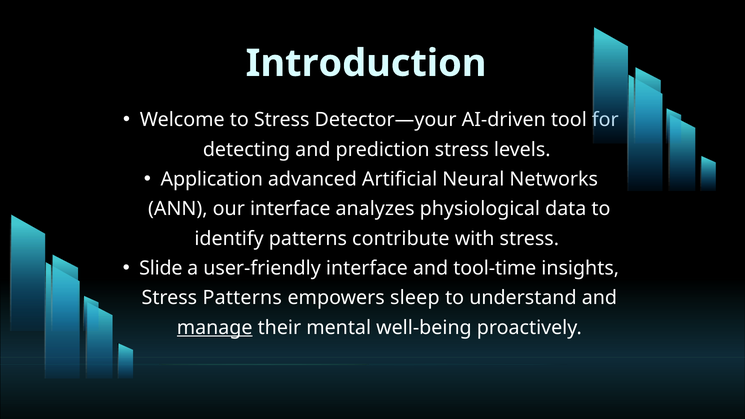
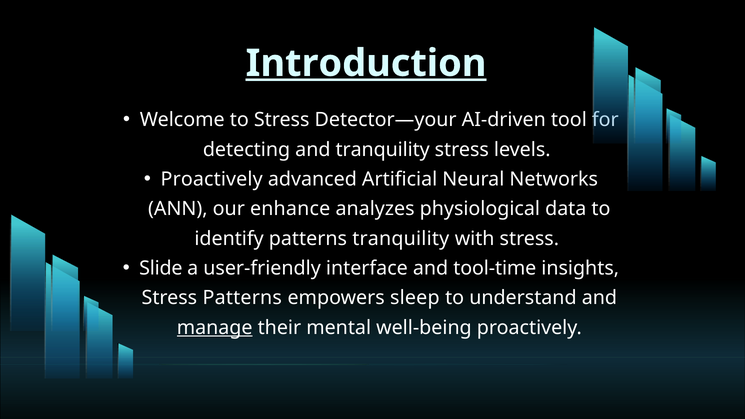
Introduction underline: none -> present
and prediction: prediction -> tranquility
Application at (212, 179): Application -> Proactively
our interface: interface -> enhance
patterns contribute: contribute -> tranquility
